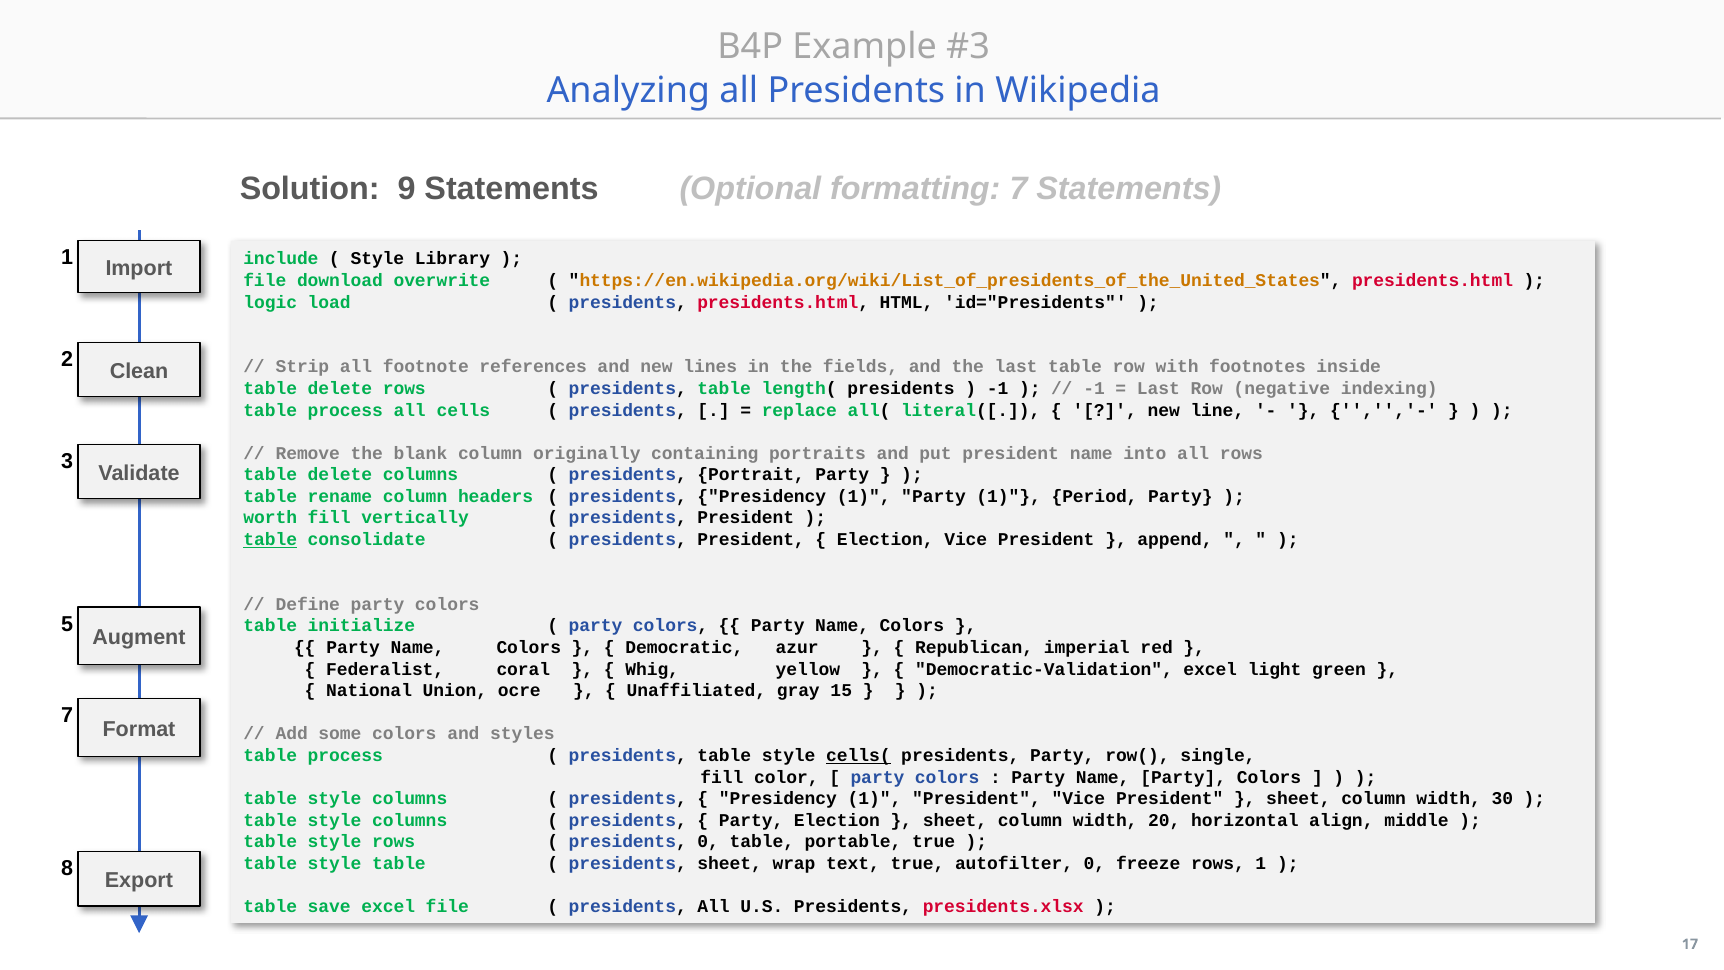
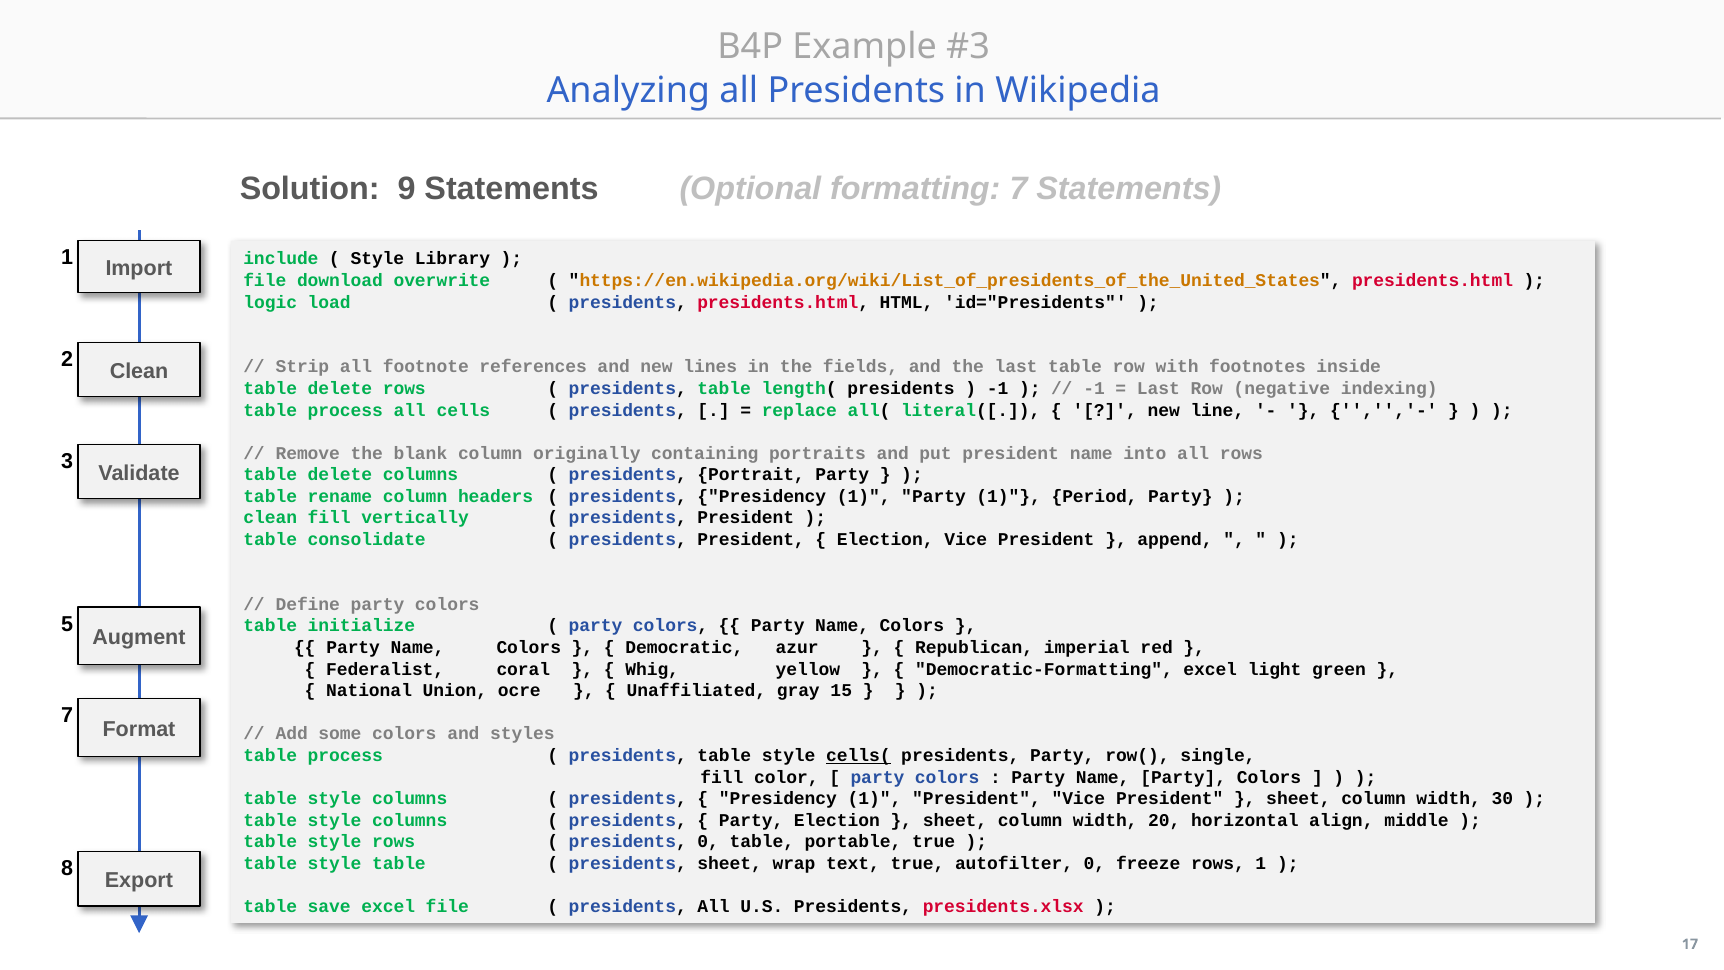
worth at (270, 518): worth -> clean
table at (270, 539) underline: present -> none
Democratic-Validation: Democratic-Validation -> Democratic-Formatting
